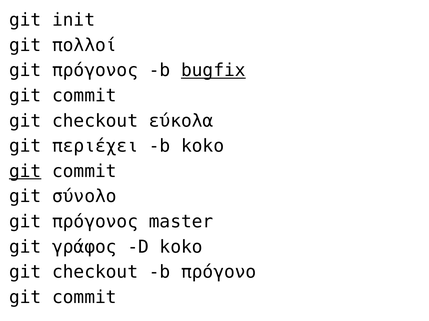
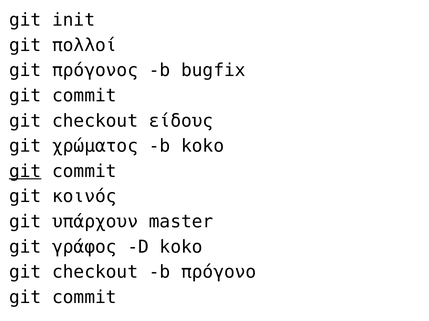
bugfix underline: present -> none
εύκολα: εύκολα -> είδους
περιέχει: περιέχει -> χρώματος
σύνολο: σύνολο -> κοινός
πρόγονος at (95, 222): πρόγονος -> υπάρχουν
